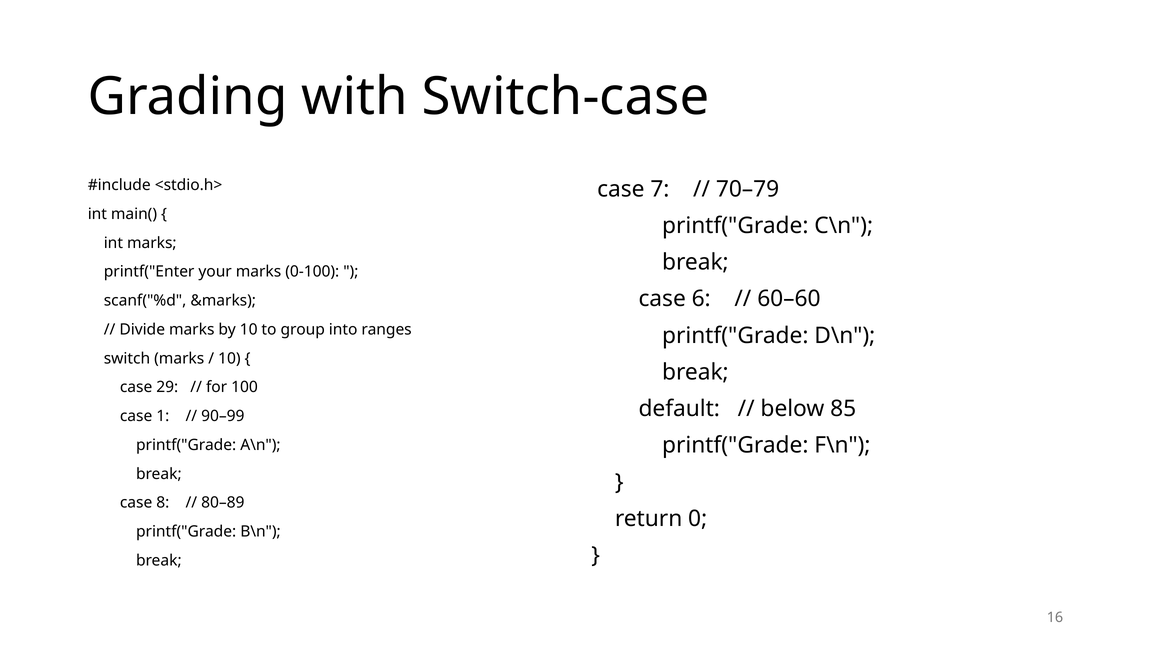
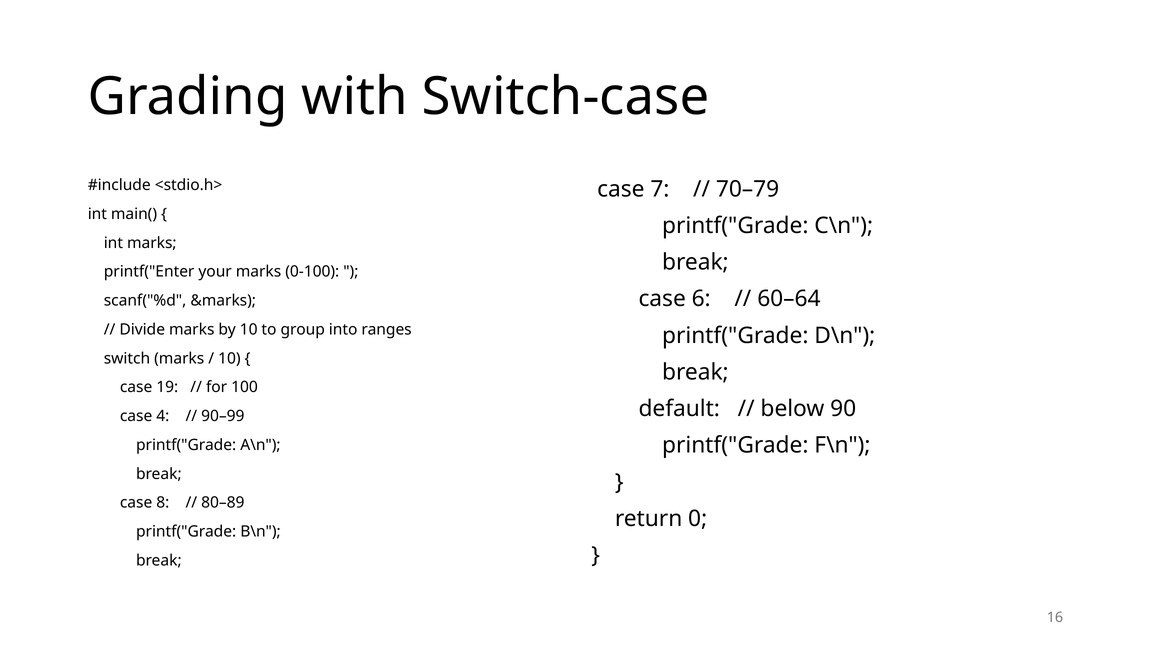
60–60: 60–60 -> 60–64
29: 29 -> 19
85: 85 -> 90
1: 1 -> 4
